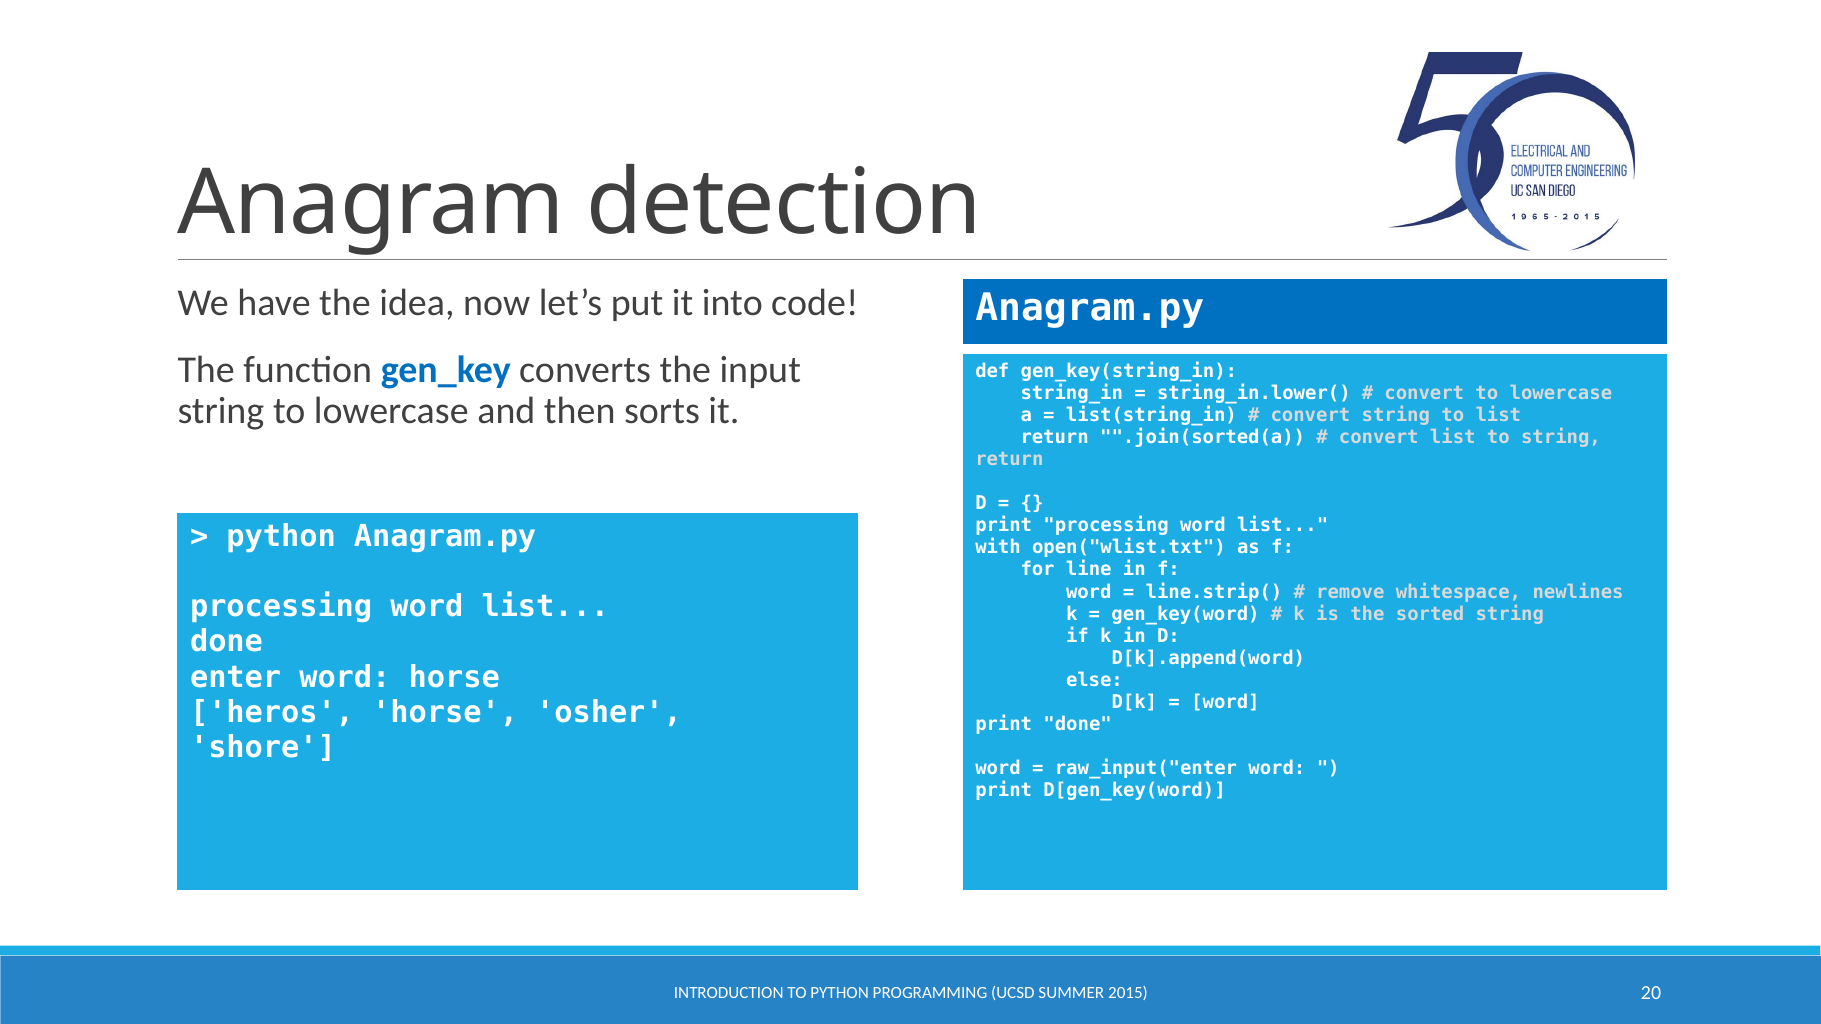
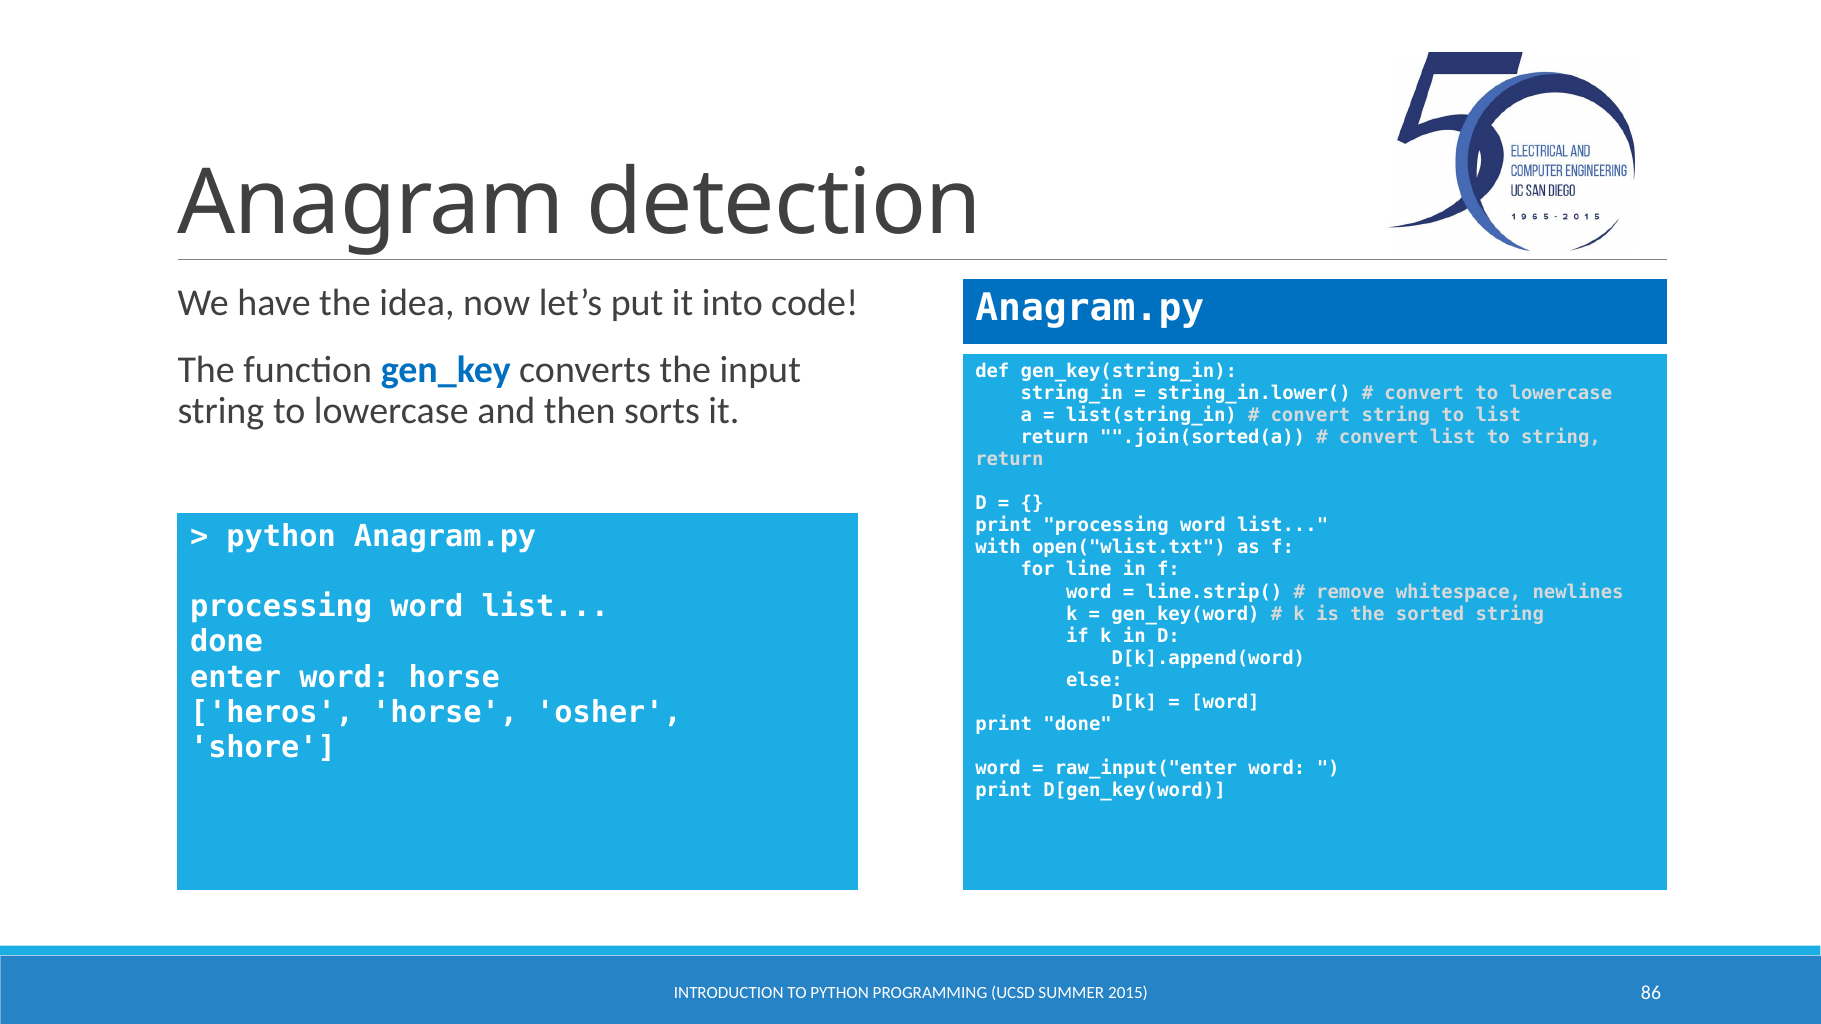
20: 20 -> 86
